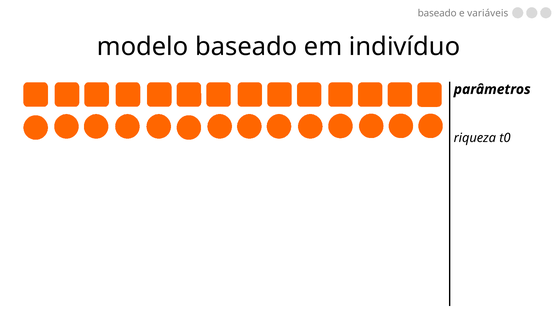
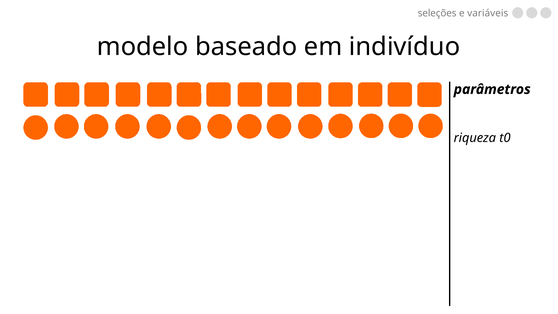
baseado at (437, 13): baseado -> seleções
